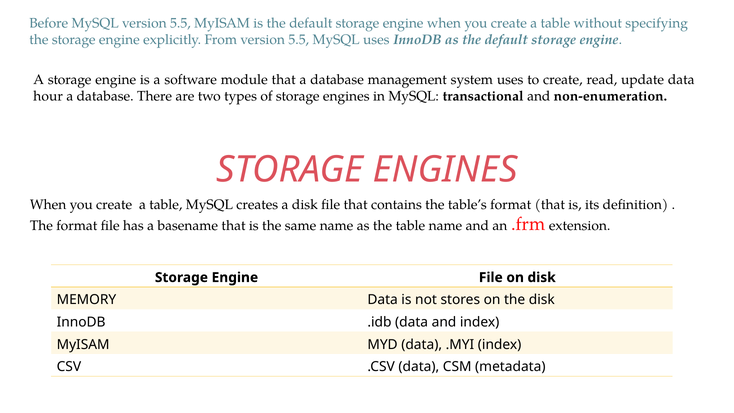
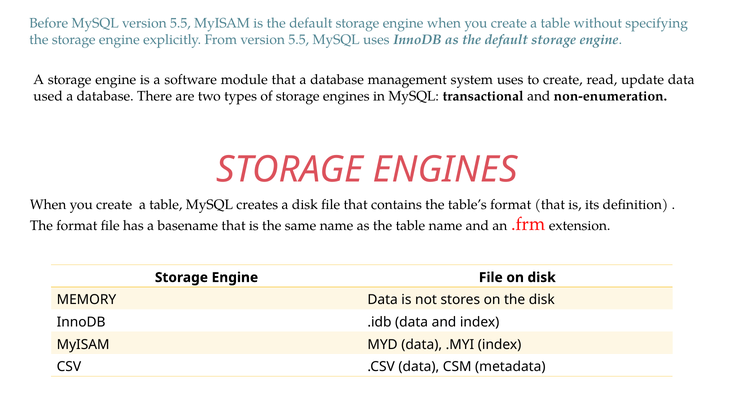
hour: hour -> used
